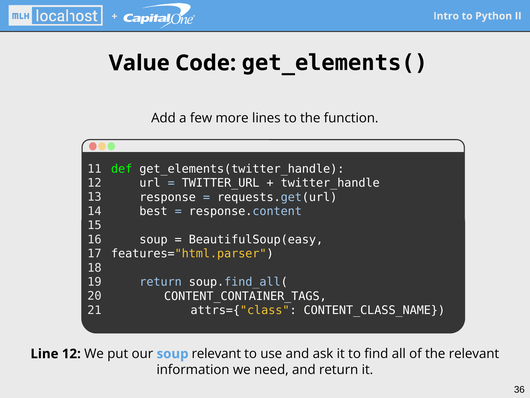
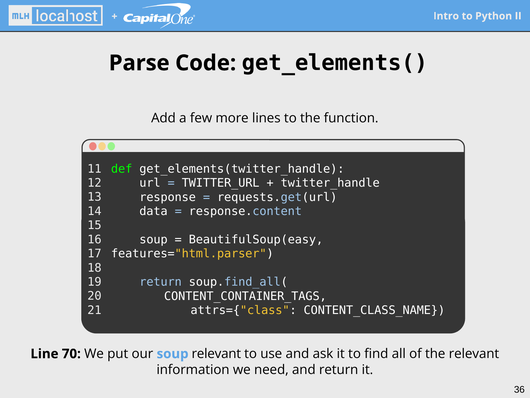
Value: Value -> Parse
best: best -> data
Line 12: 12 -> 70
